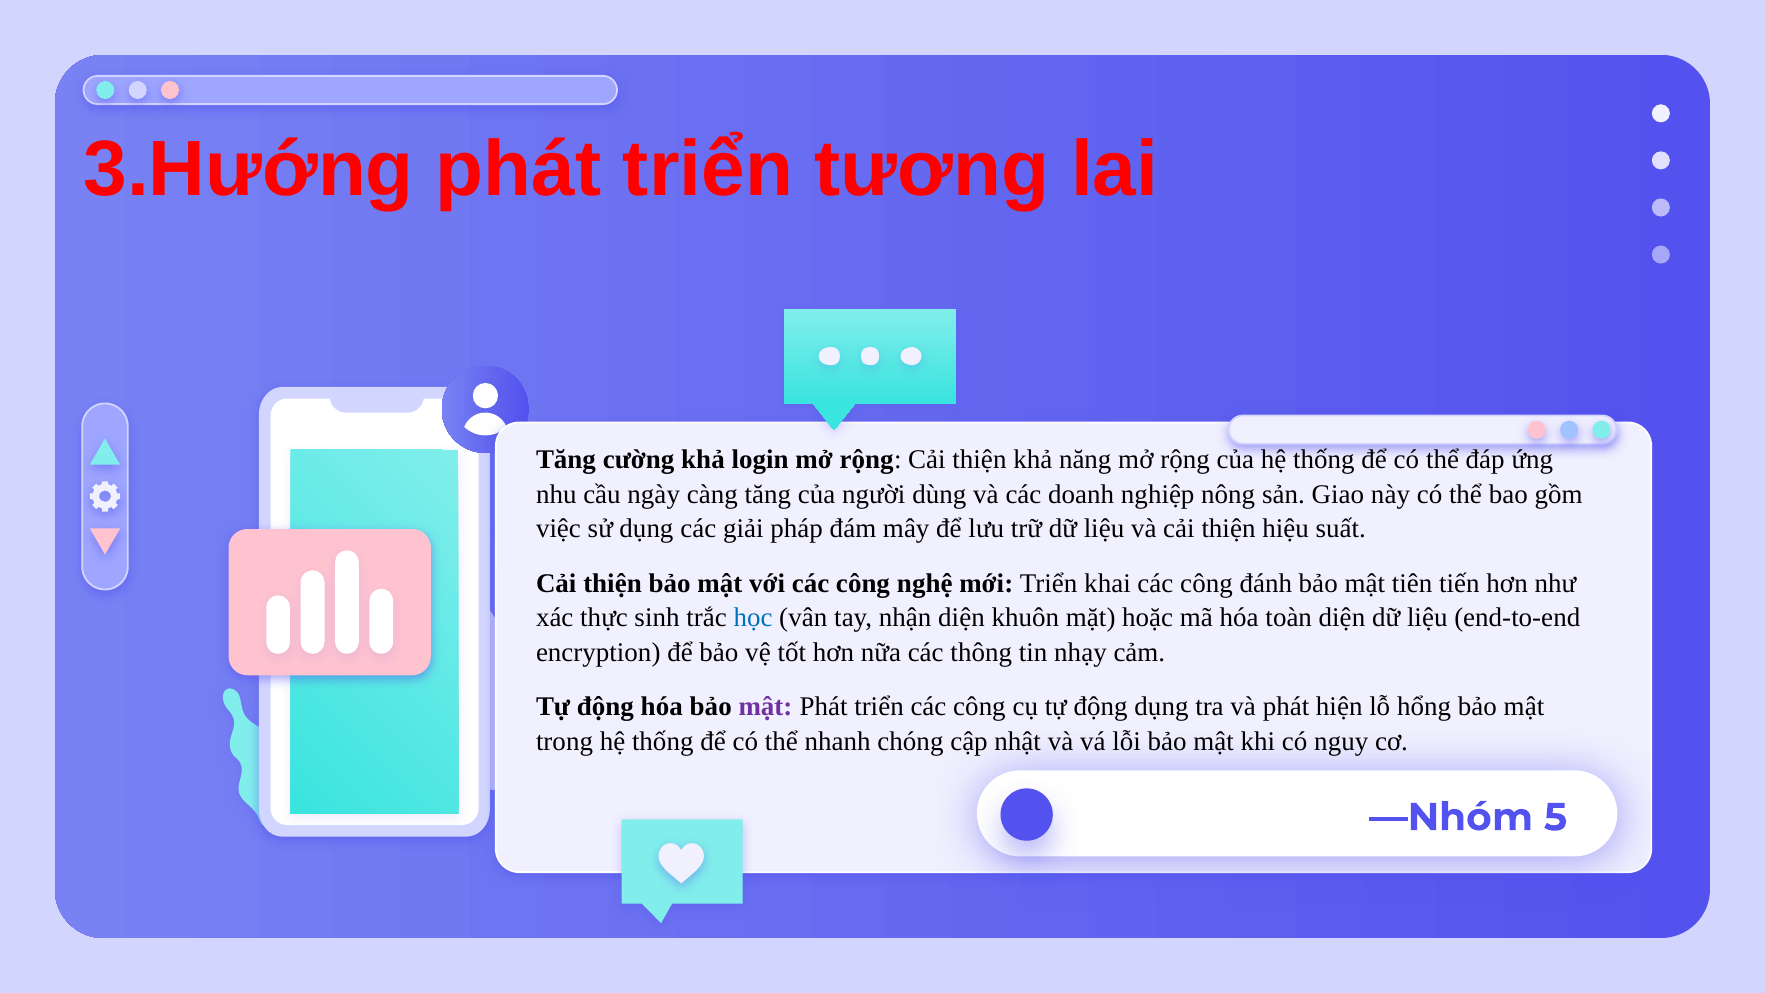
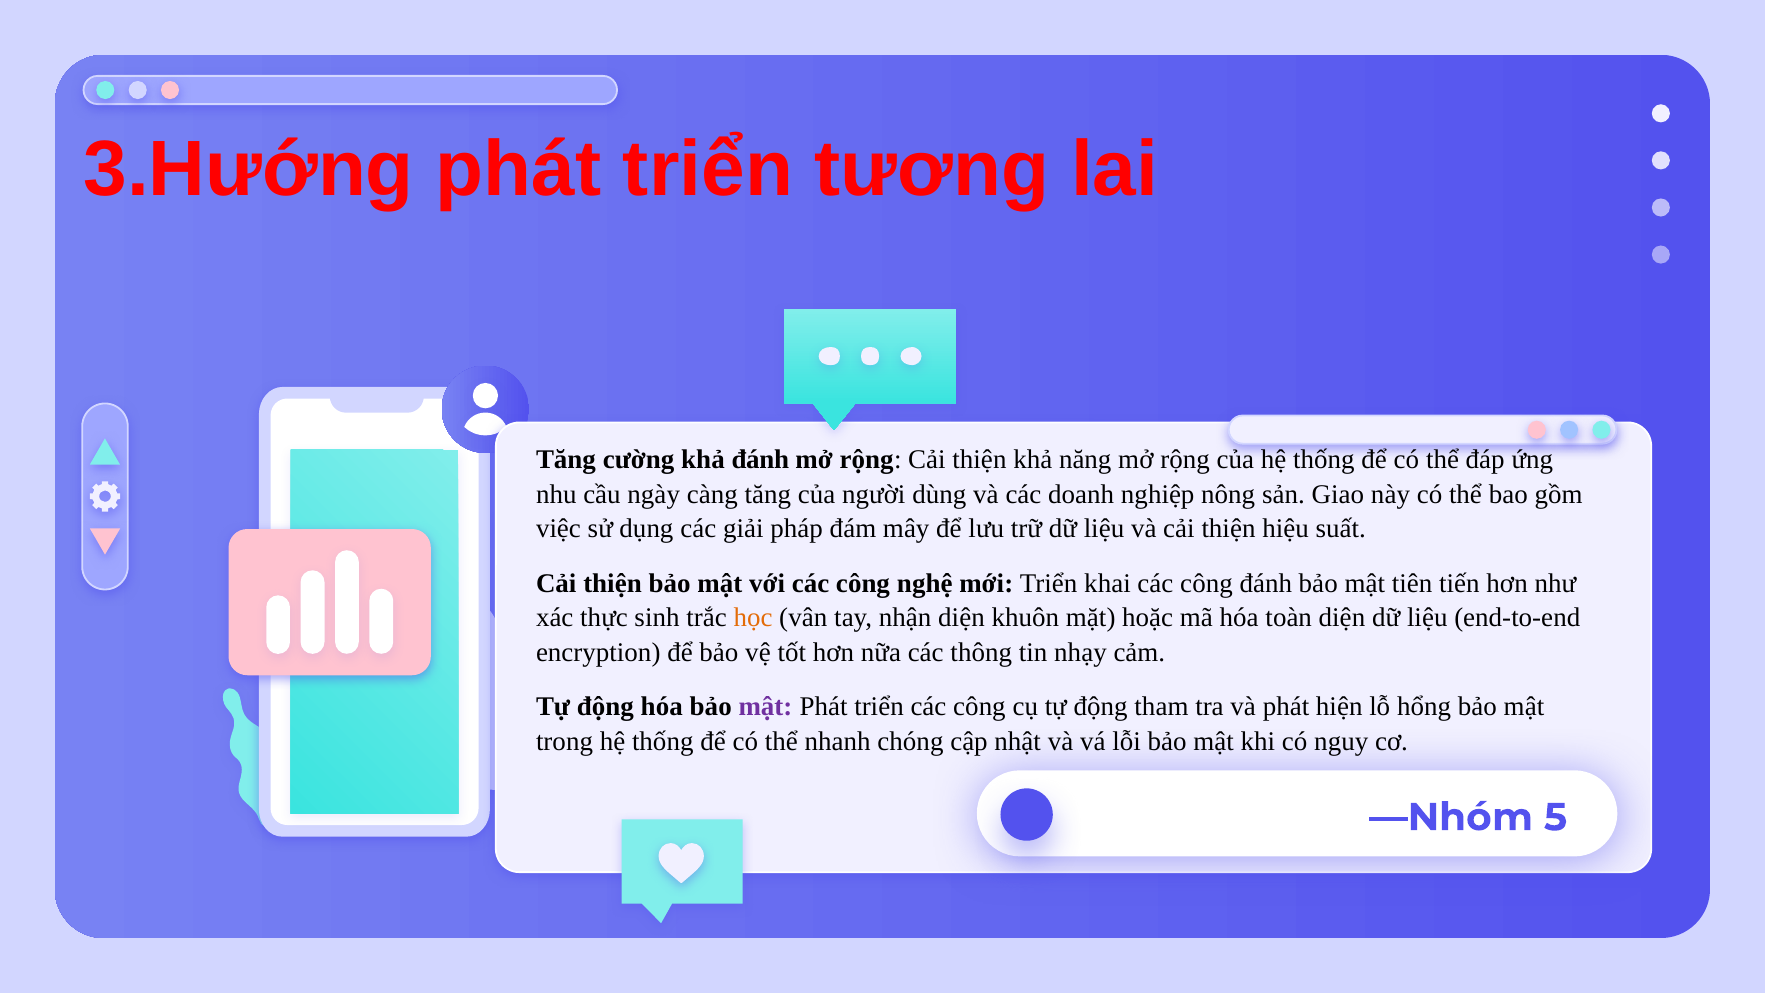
khả login: login -> đánh
học colour: blue -> orange
động dụng: dụng -> tham
